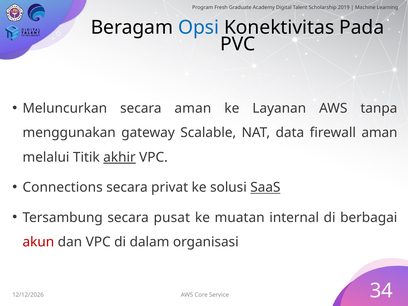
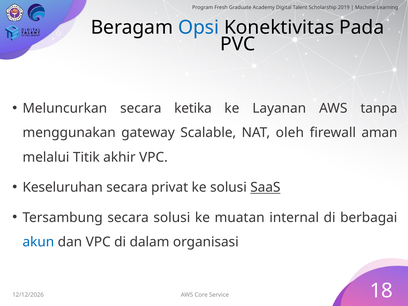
secara aman: aman -> ketika
data: data -> oleh
akhir underline: present -> none
Connections: Connections -> Keseluruhan
secara pusat: pusat -> solusi
akun colour: red -> blue
34: 34 -> 18
